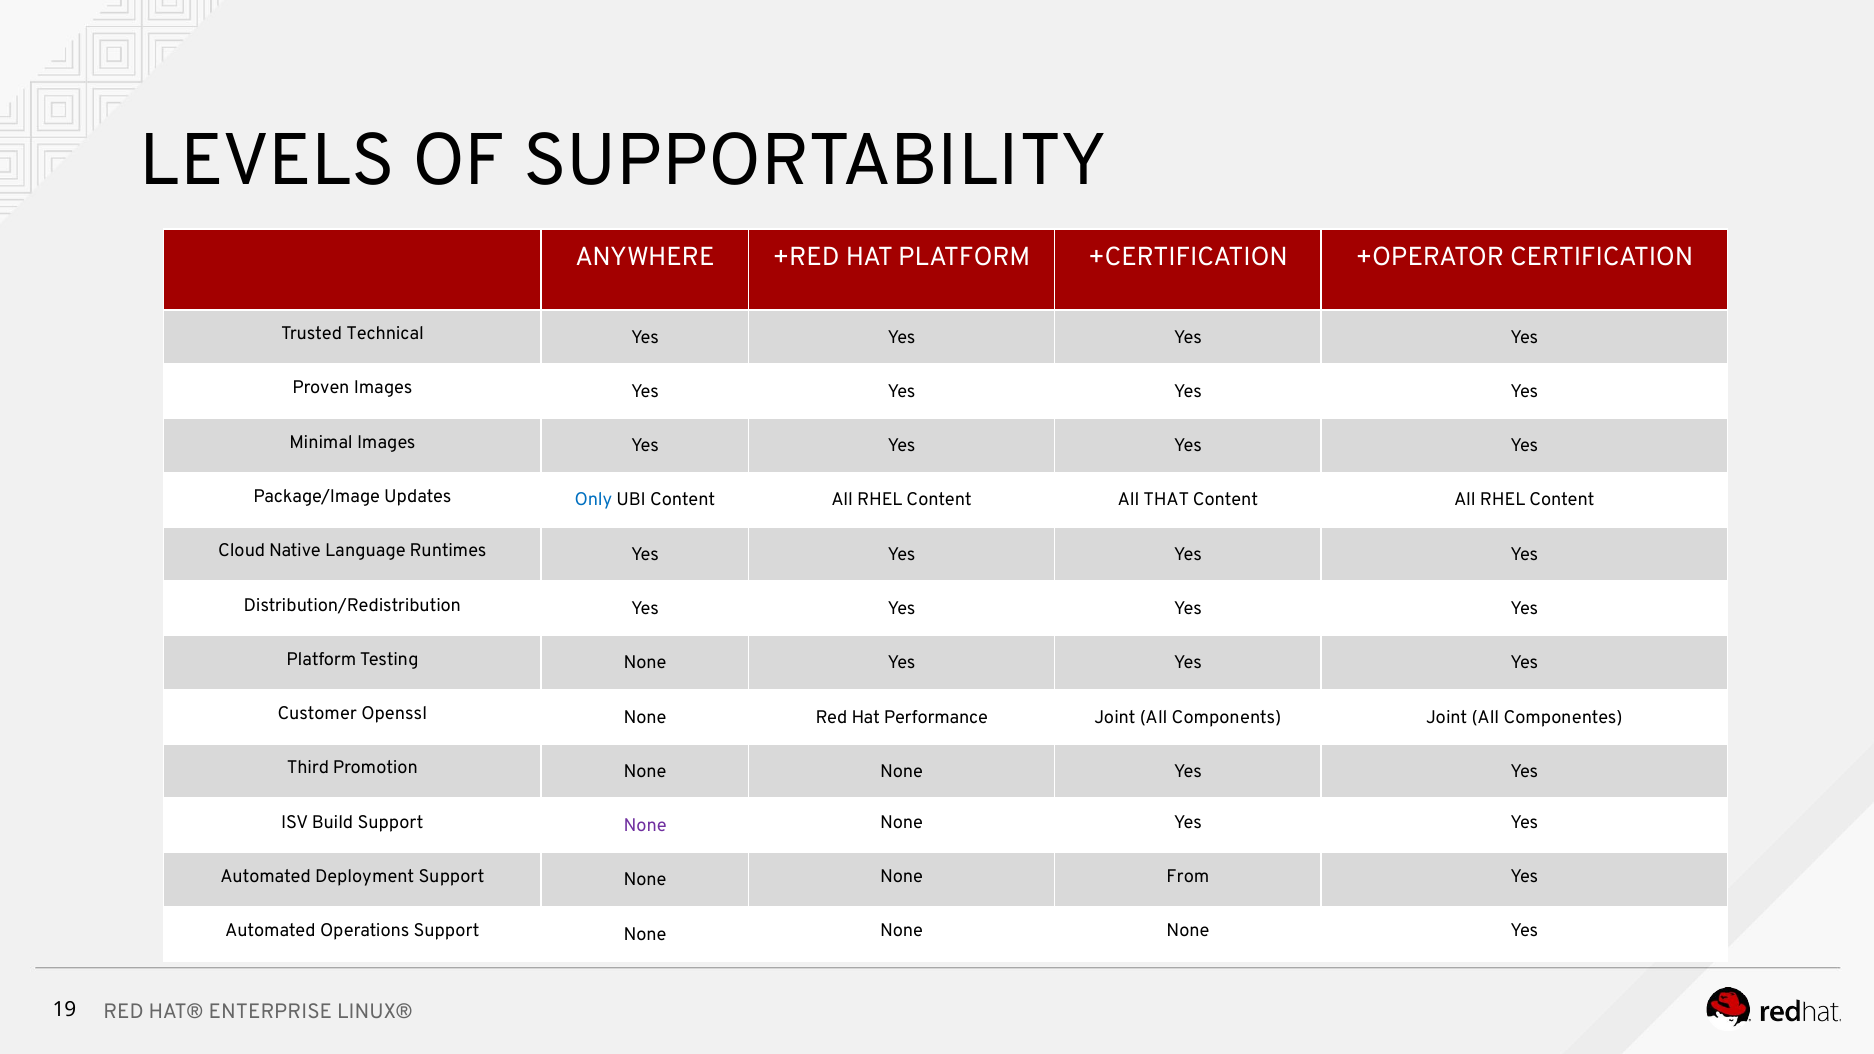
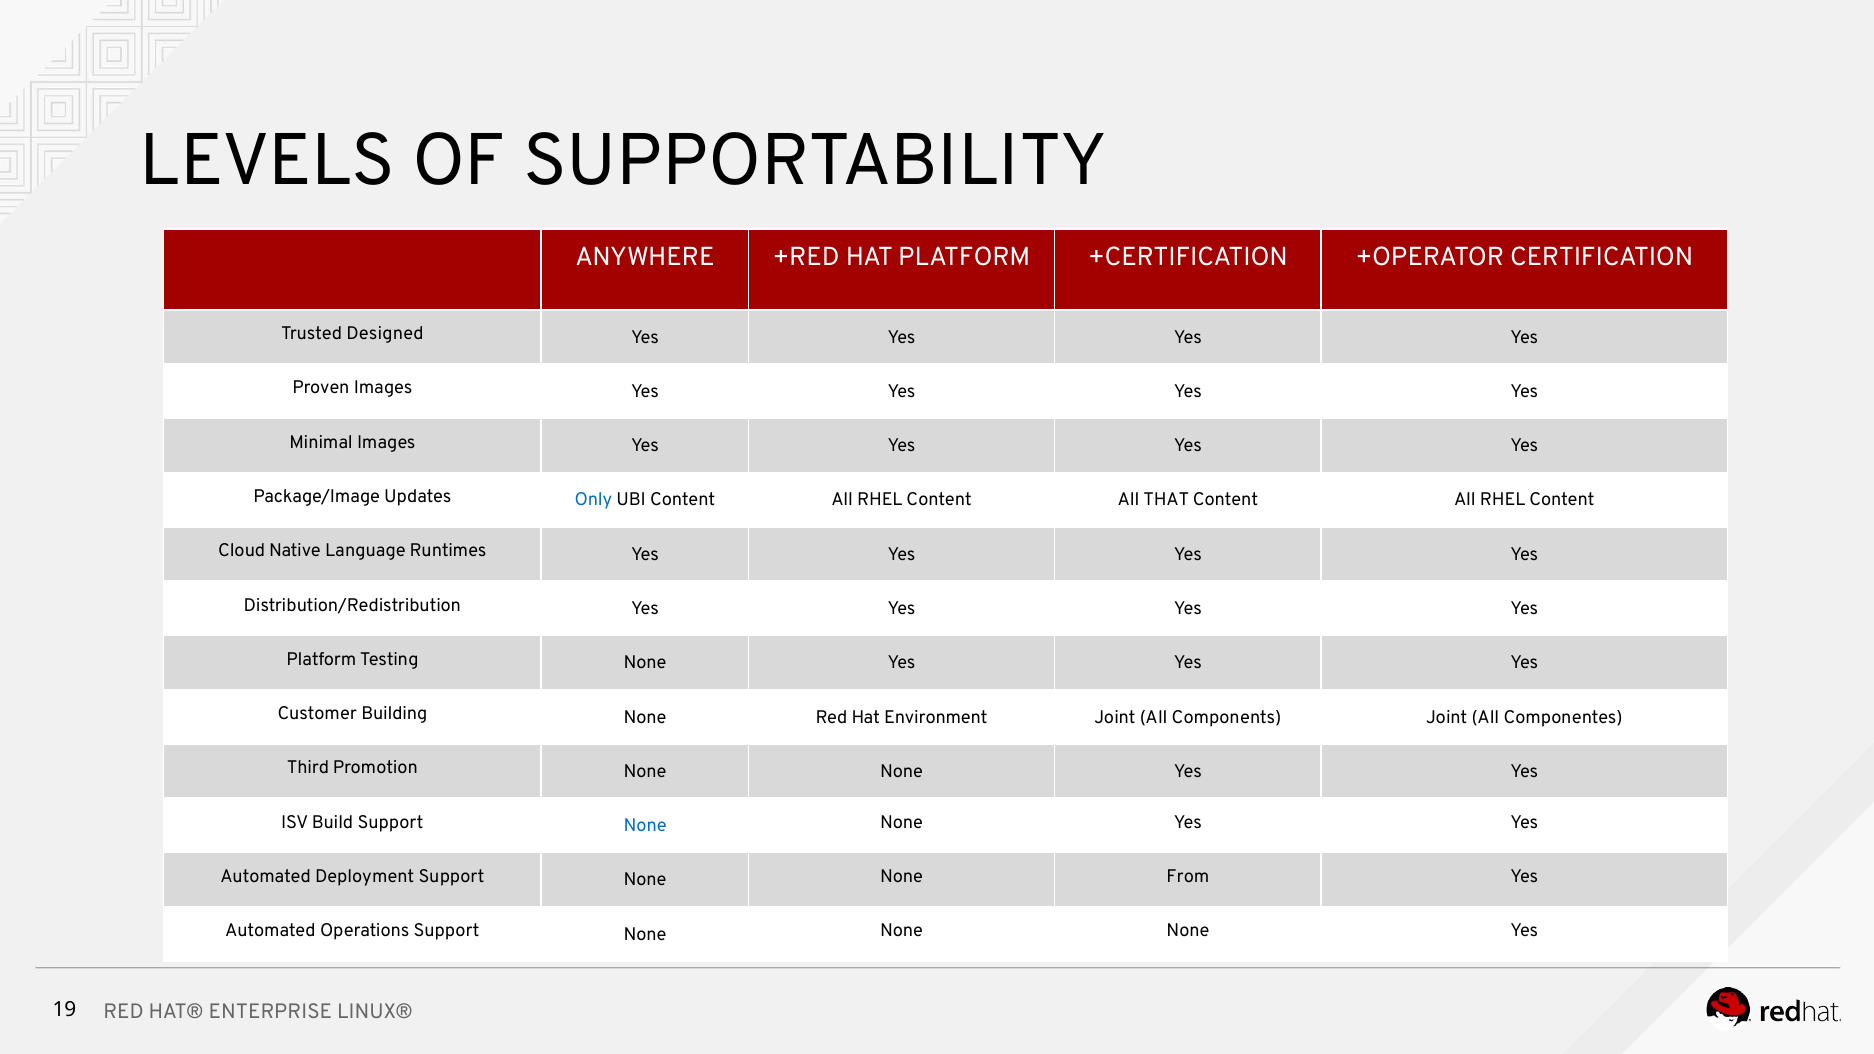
Technical: Technical -> Designed
Openssl: Openssl -> Building
Performance: Performance -> Environment
None at (645, 826) colour: purple -> blue
